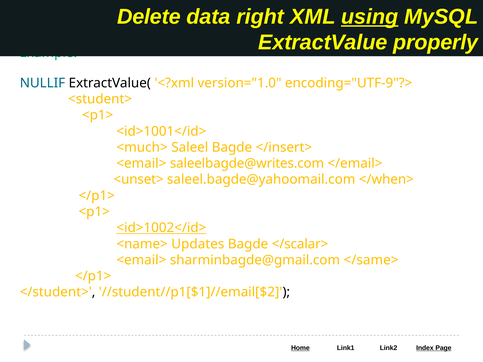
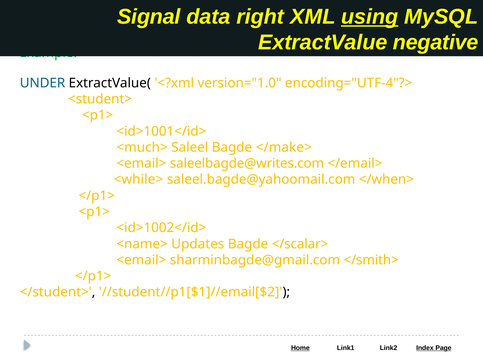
Delete: Delete -> Signal
properly: properly -> negative
NULLIF: NULLIF -> UNDER
encoding="UTF-9"?>: encoding="UTF-9"?> -> encoding="UTF-4"?>
</insert>: </insert> -> </make>
<unset>: <unset> -> <while>
<id>1002</id> underline: present -> none
</same>: </same> -> </smith>
